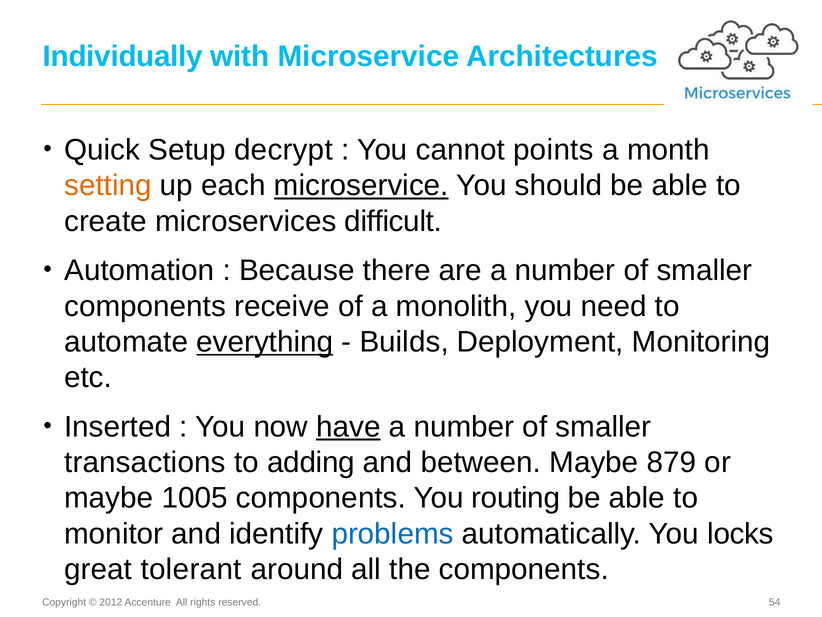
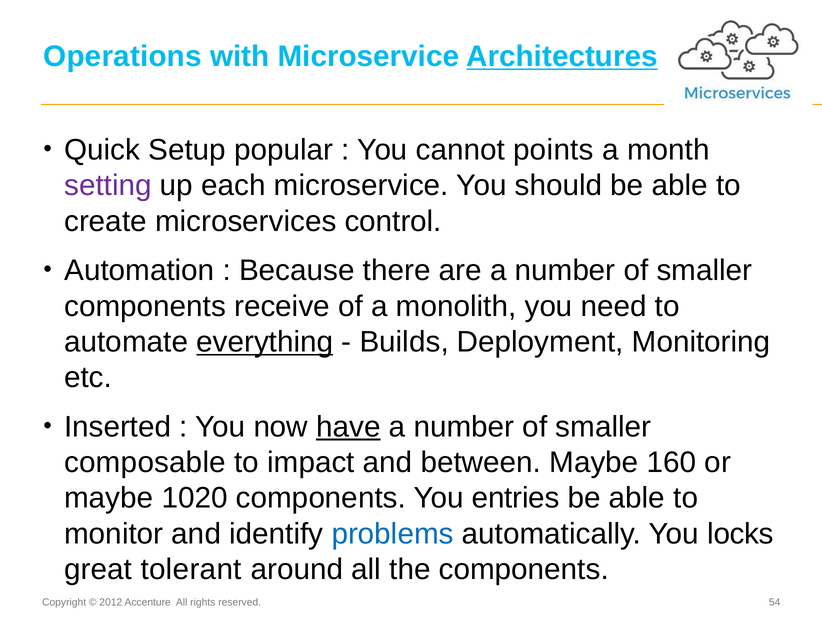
Individually: Individually -> Operations
Architectures underline: none -> present
decrypt: decrypt -> popular
setting colour: orange -> purple
microservice at (361, 186) underline: present -> none
difficult: difficult -> control
transactions: transactions -> composable
adding: adding -> impact
879: 879 -> 160
1005: 1005 -> 1020
routing: routing -> entries
